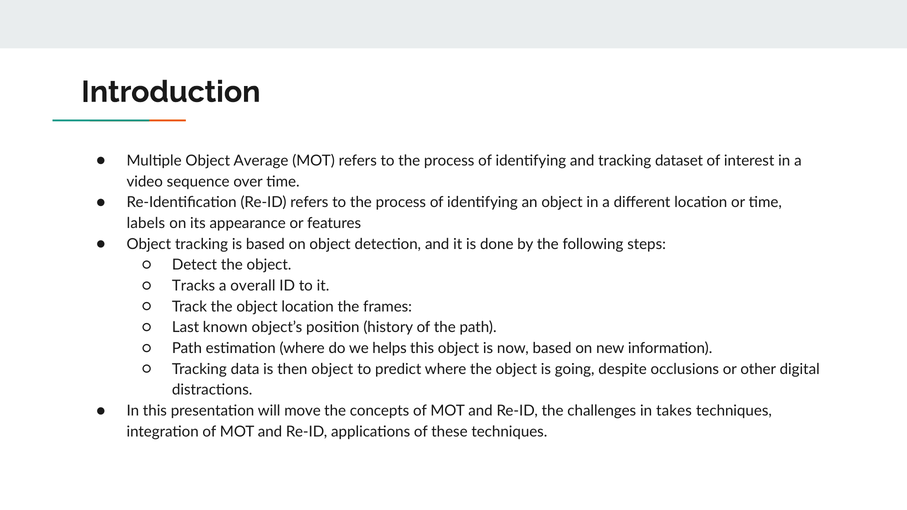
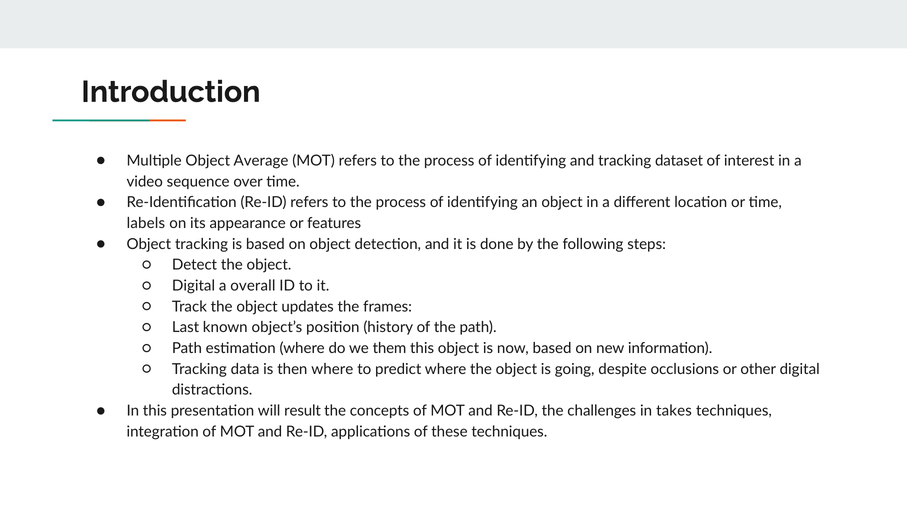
Tracks at (194, 286): Tracks -> Digital
object location: location -> updates
helps: helps -> them
then object: object -> where
move: move -> result
